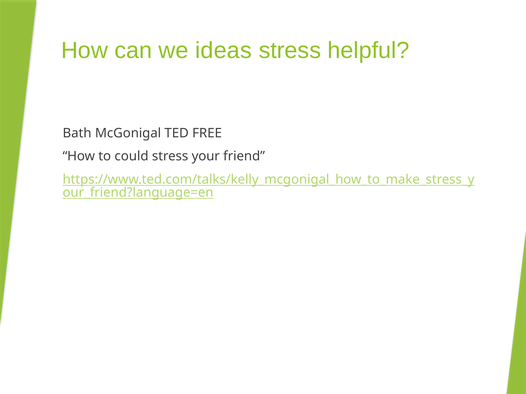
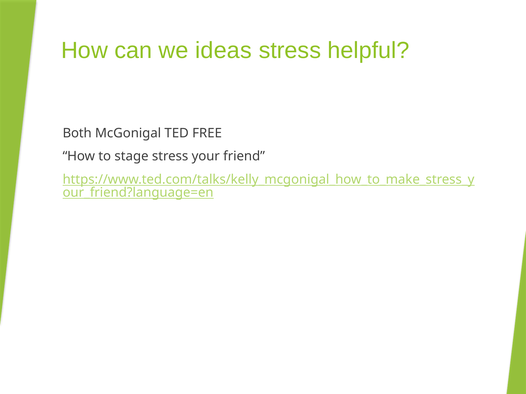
Bath: Bath -> Both
could: could -> stage
